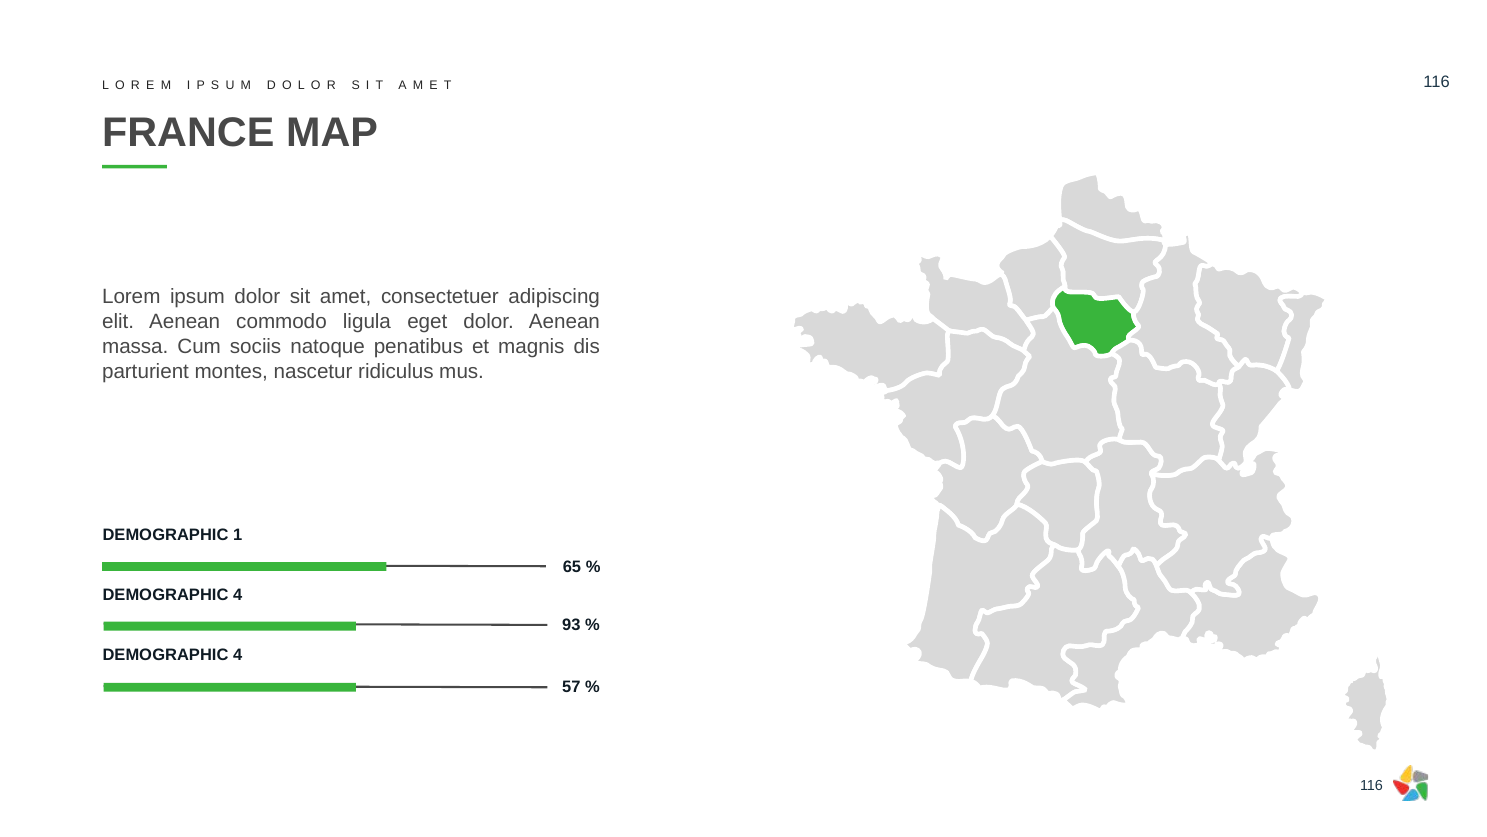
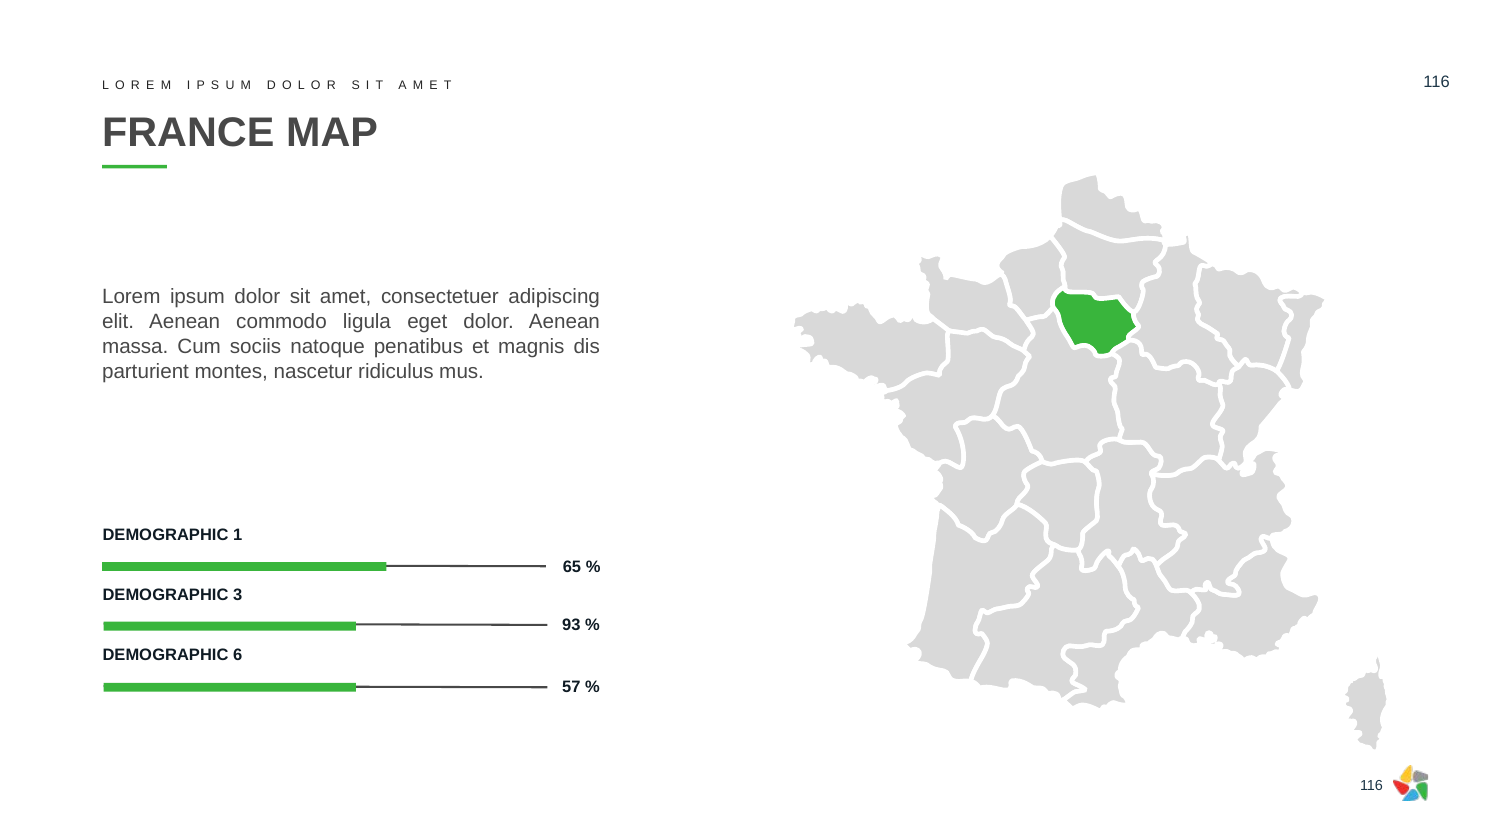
4 at (238, 594): 4 -> 3
4 at (238, 655): 4 -> 6
